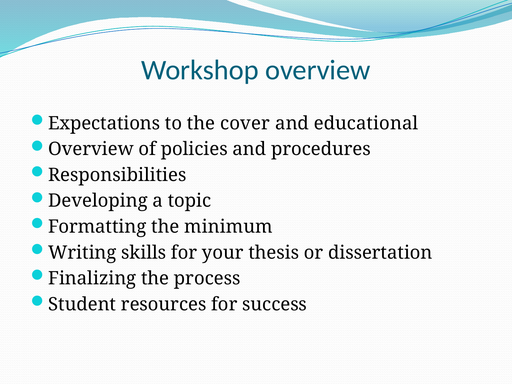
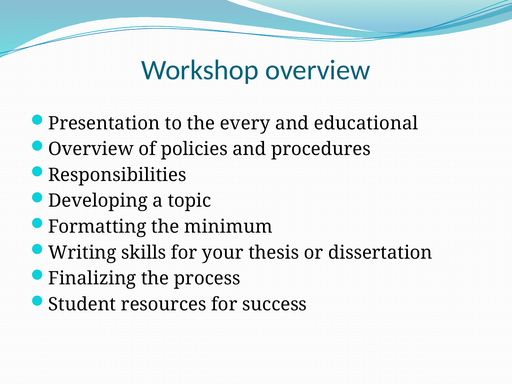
Expectations: Expectations -> Presentation
cover: cover -> every
